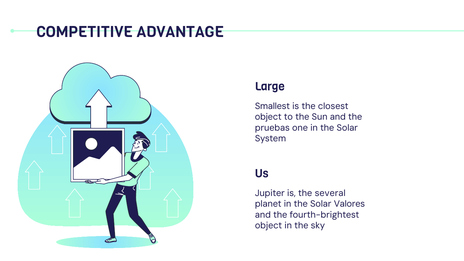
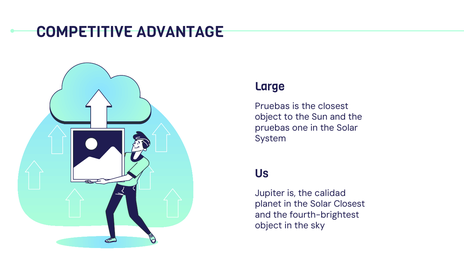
Smallest at (272, 106): Smallest -> Pruebas
several: several -> calidad
Solar Valores: Valores -> Closest
